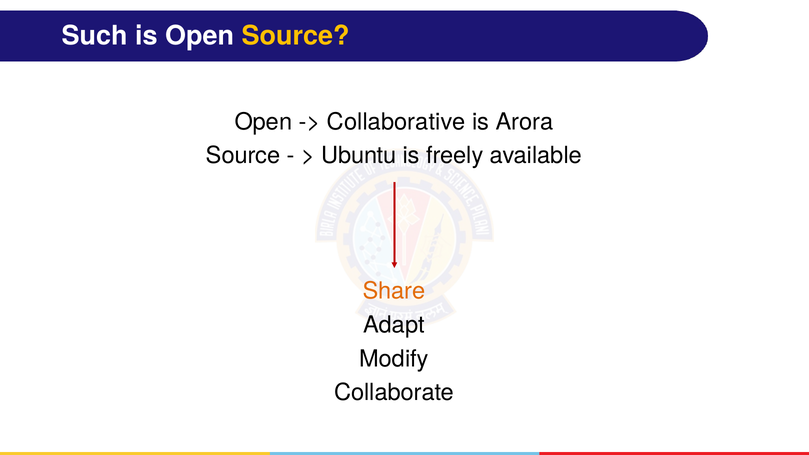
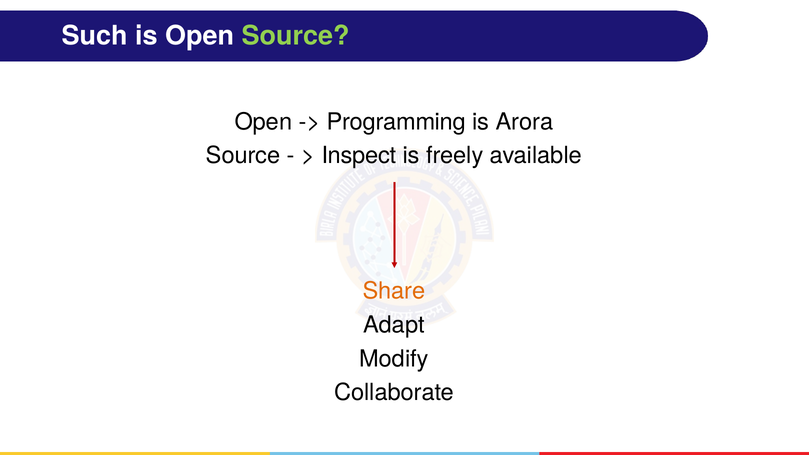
Source at (296, 36) colour: yellow -> light green
Collaborative: Collaborative -> Programming
Ubuntu: Ubuntu -> Inspect
